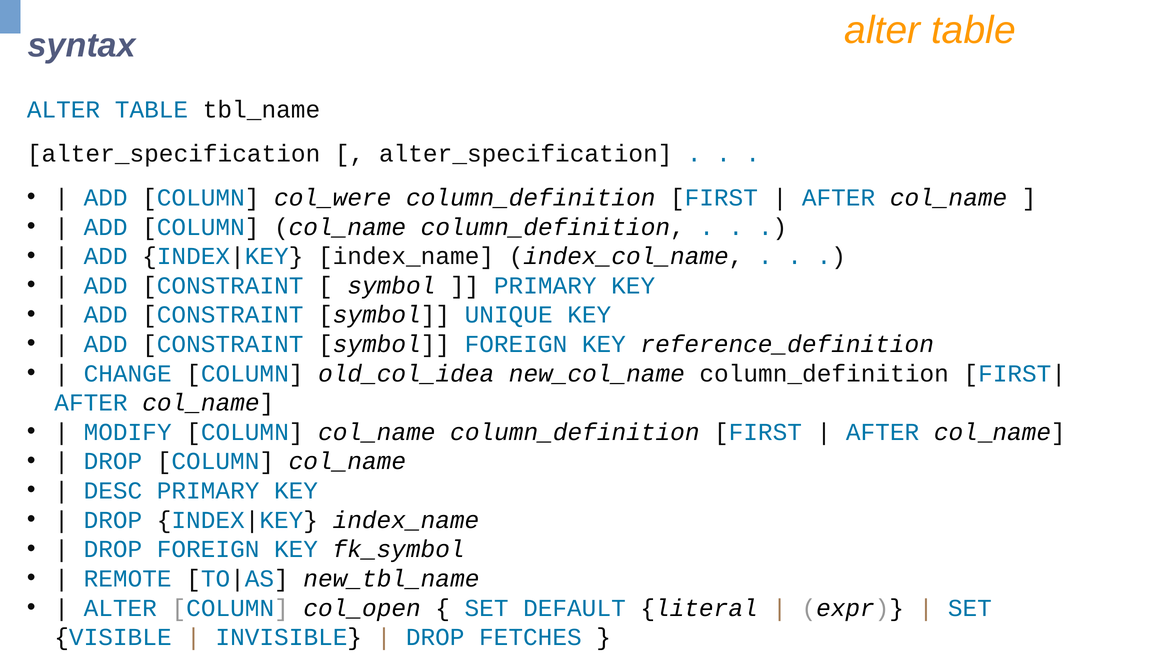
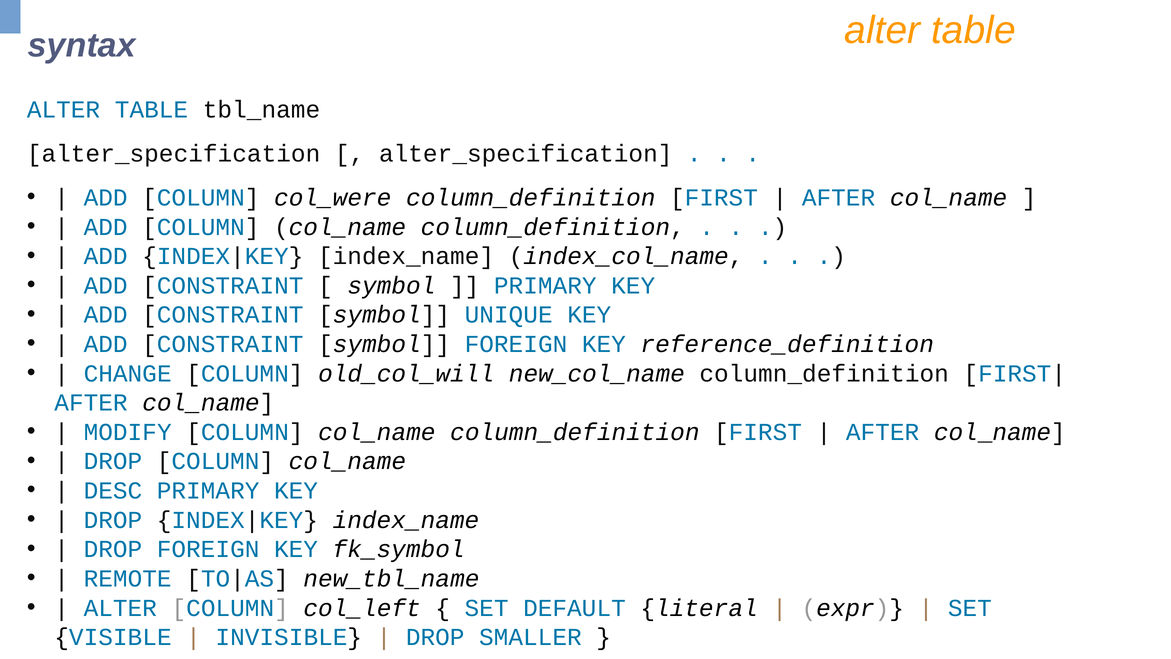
old_col_idea: old_col_idea -> old_col_will
col_open: col_open -> col_left
FETCHES: FETCHES -> SMALLER
